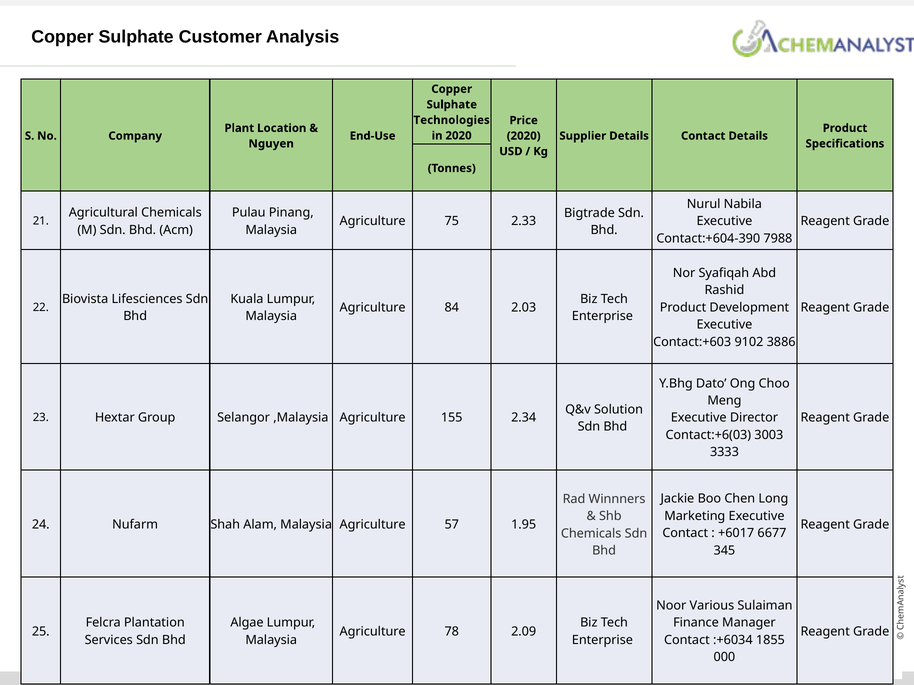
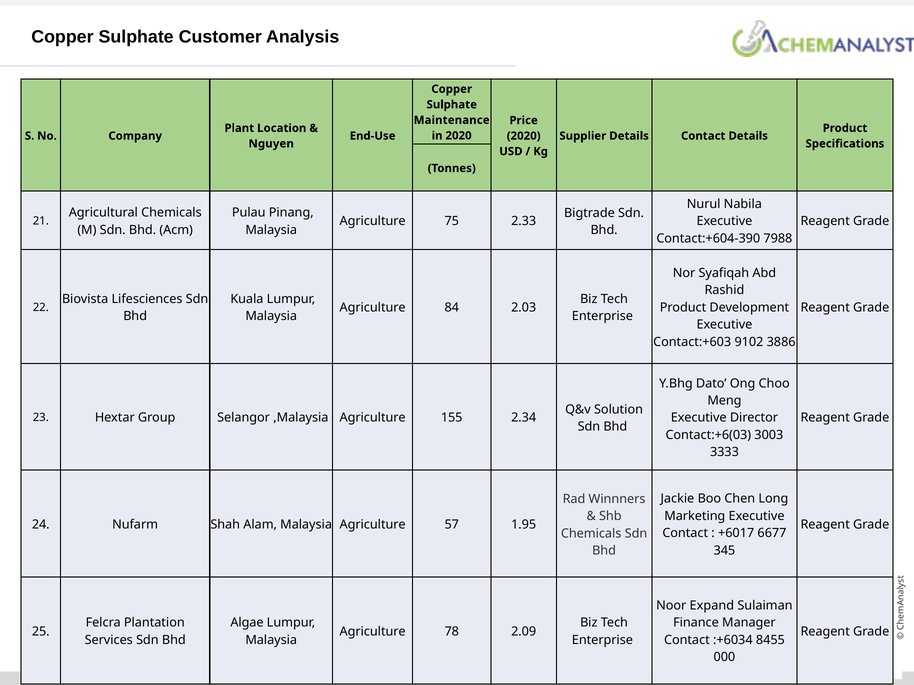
Technologies: Technologies -> Maintenance
Various: Various -> Expand
1855: 1855 -> 8455
